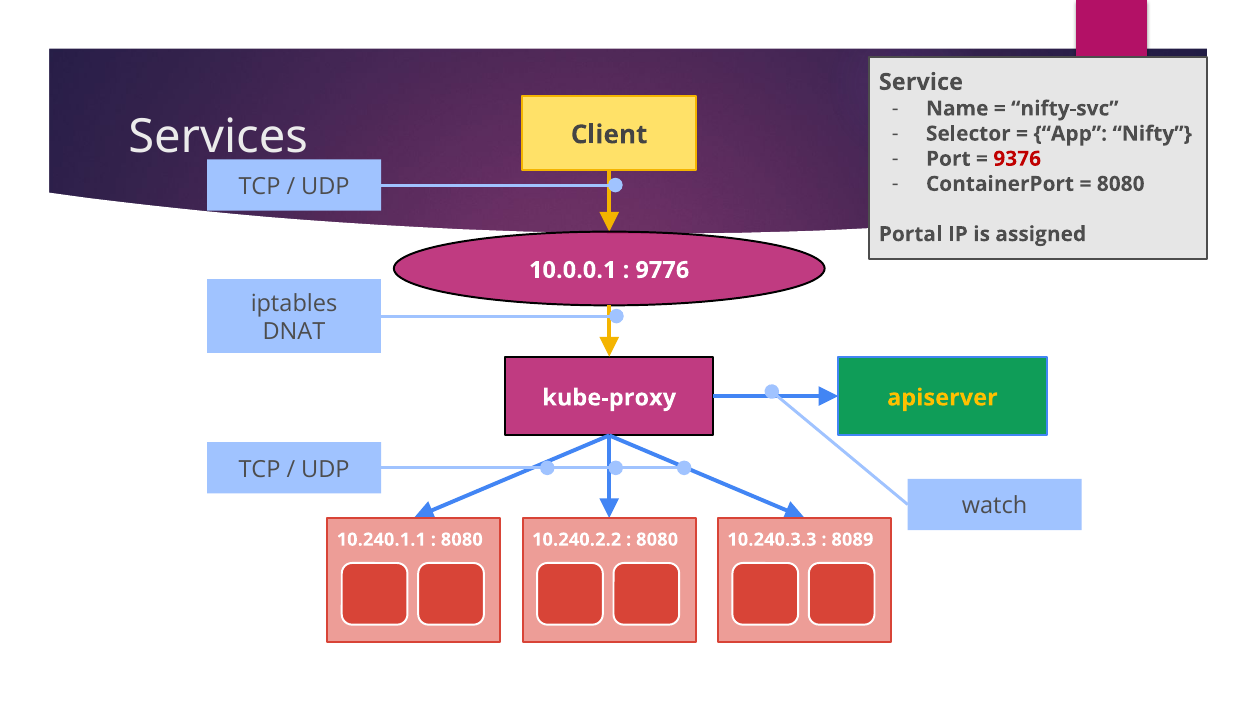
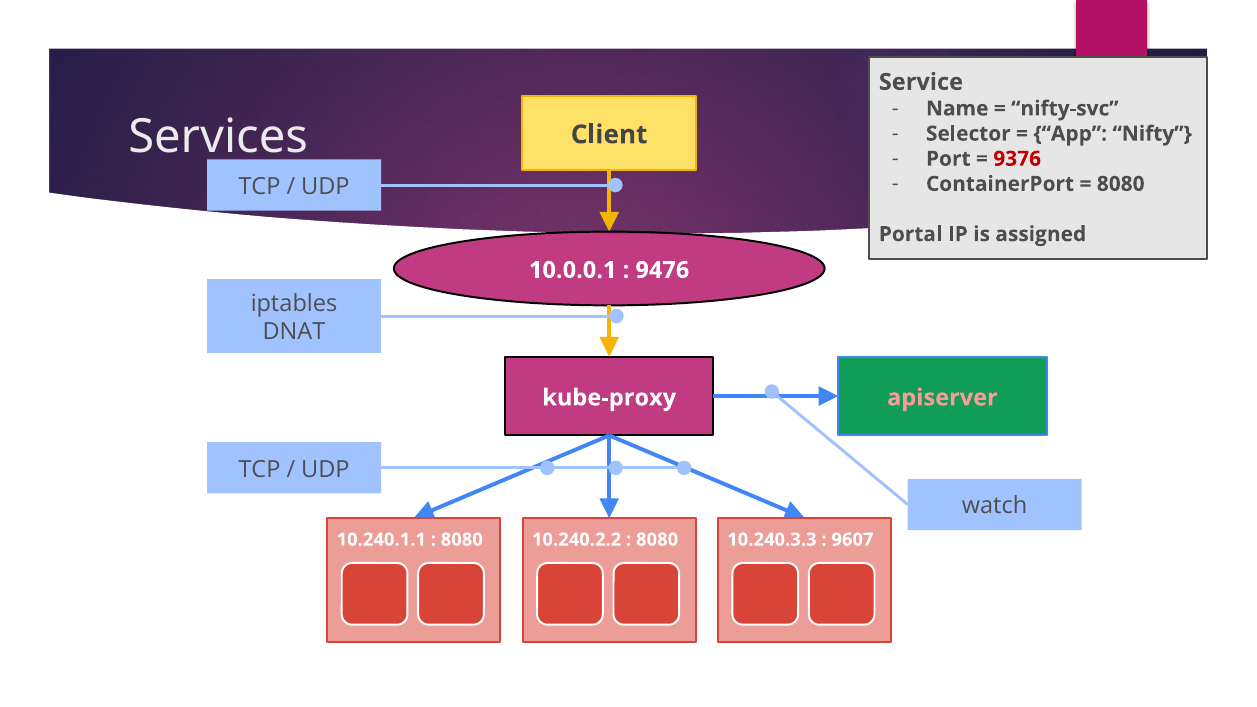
9776: 9776 -> 9476
apiserver colour: yellow -> pink
8089: 8089 -> 9607
